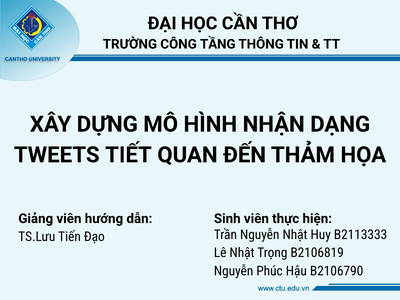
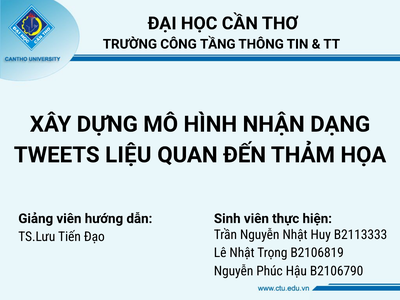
TIẾT: TIẾT -> LIỆU
